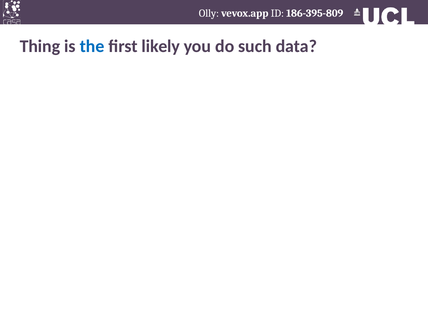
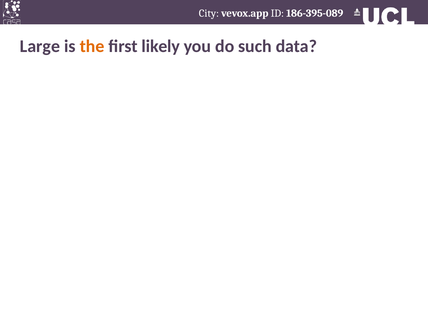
Olly: Olly -> City
186-395-809: 186-395-809 -> 186-395-089
Thing: Thing -> Large
the colour: blue -> orange
